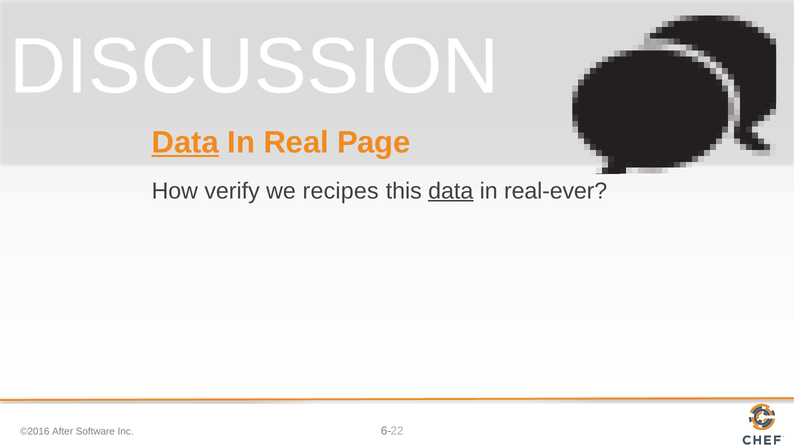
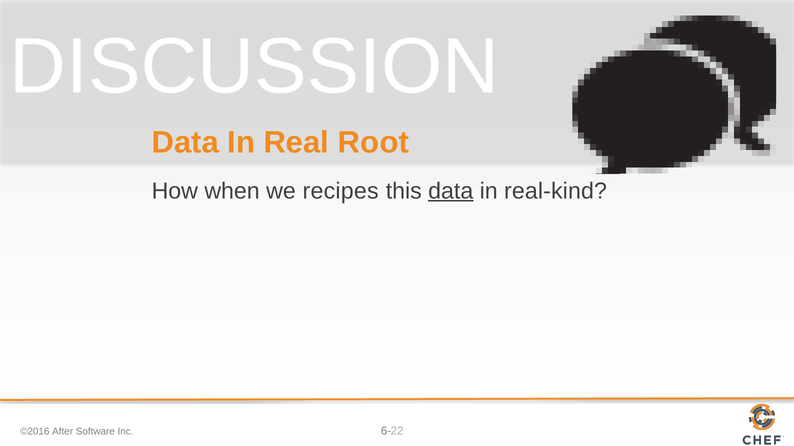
Data at (185, 143) underline: present -> none
Page: Page -> Root
verify: verify -> when
real-ever: real-ever -> real-kind
